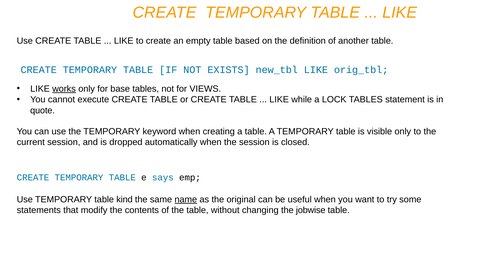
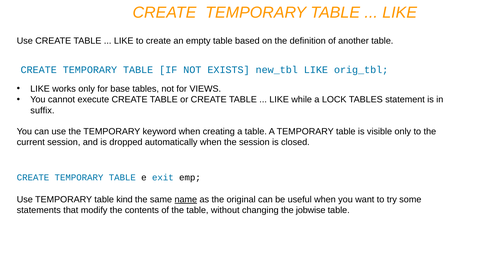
works underline: present -> none
quote: quote -> suffix
says: says -> exit
